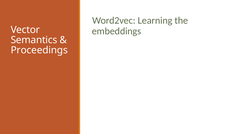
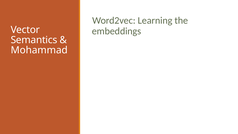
Proceedings: Proceedings -> Mohammad
